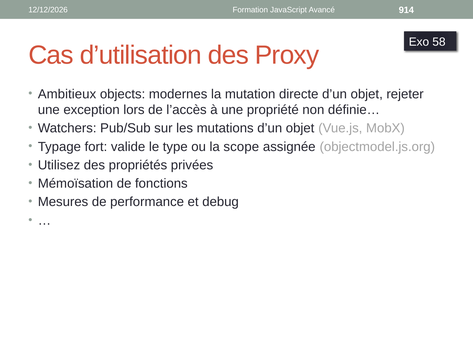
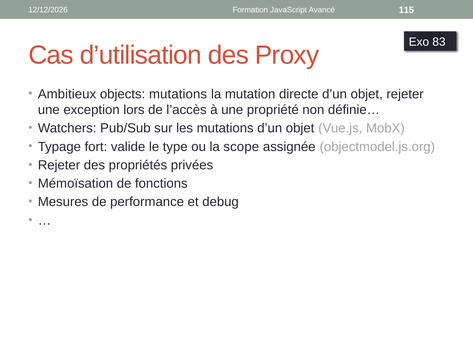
914: 914 -> 115
58: 58 -> 83
objects modernes: modernes -> mutations
Utilisez at (59, 165): Utilisez -> Rejeter
